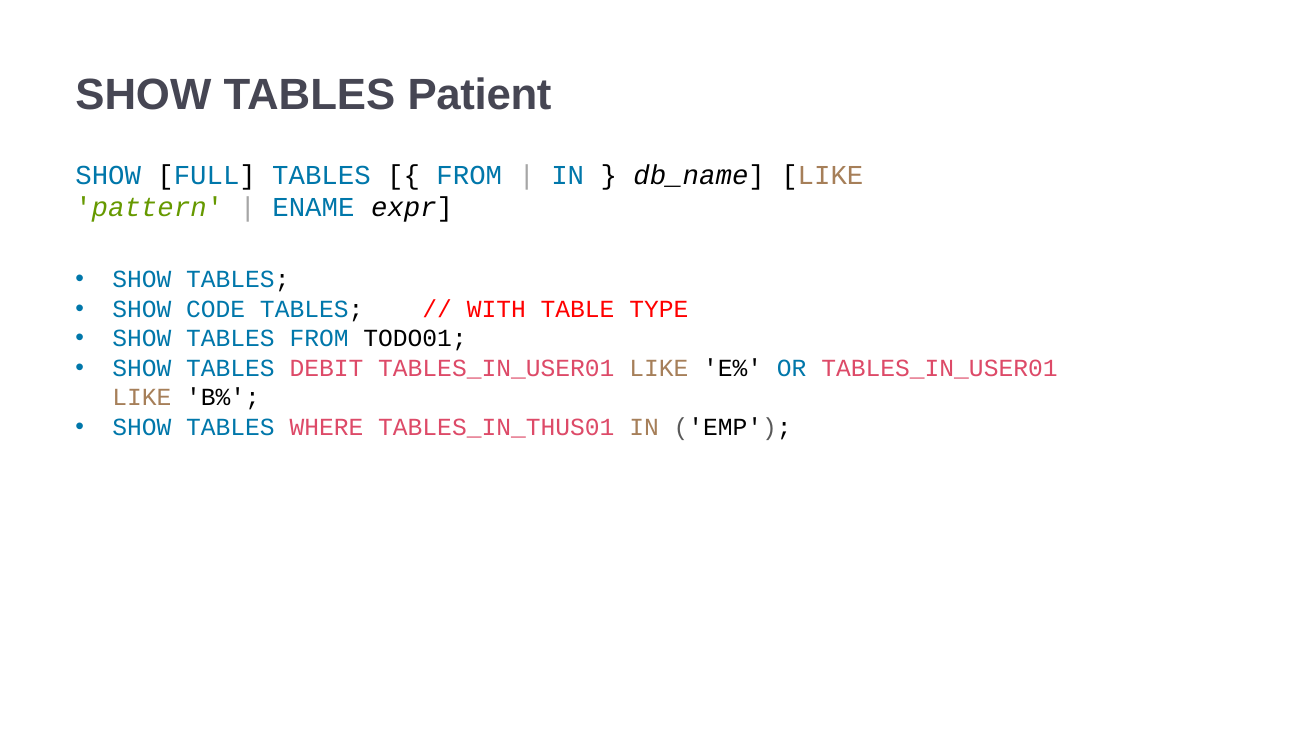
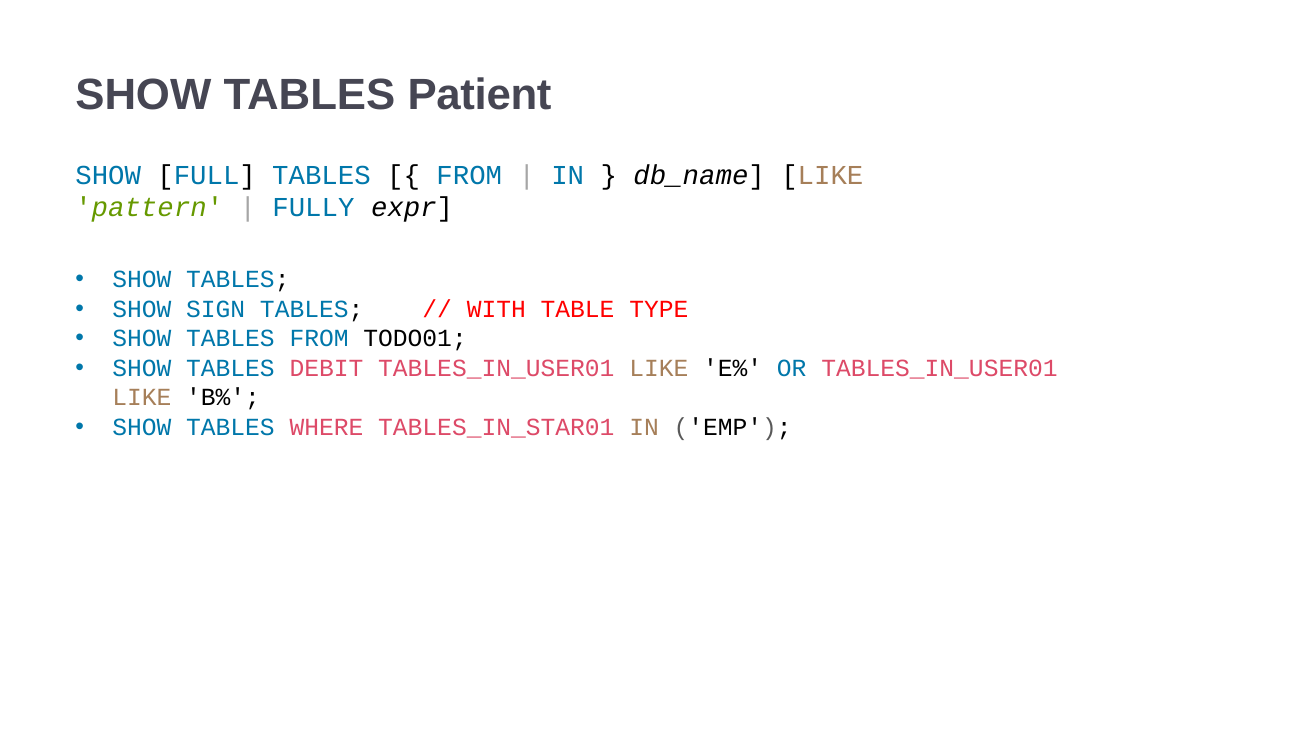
ENAME: ENAME -> FULLY
CODE: CODE -> SIGN
TABLES_IN_THUS01: TABLES_IN_THUS01 -> TABLES_IN_STAR01
